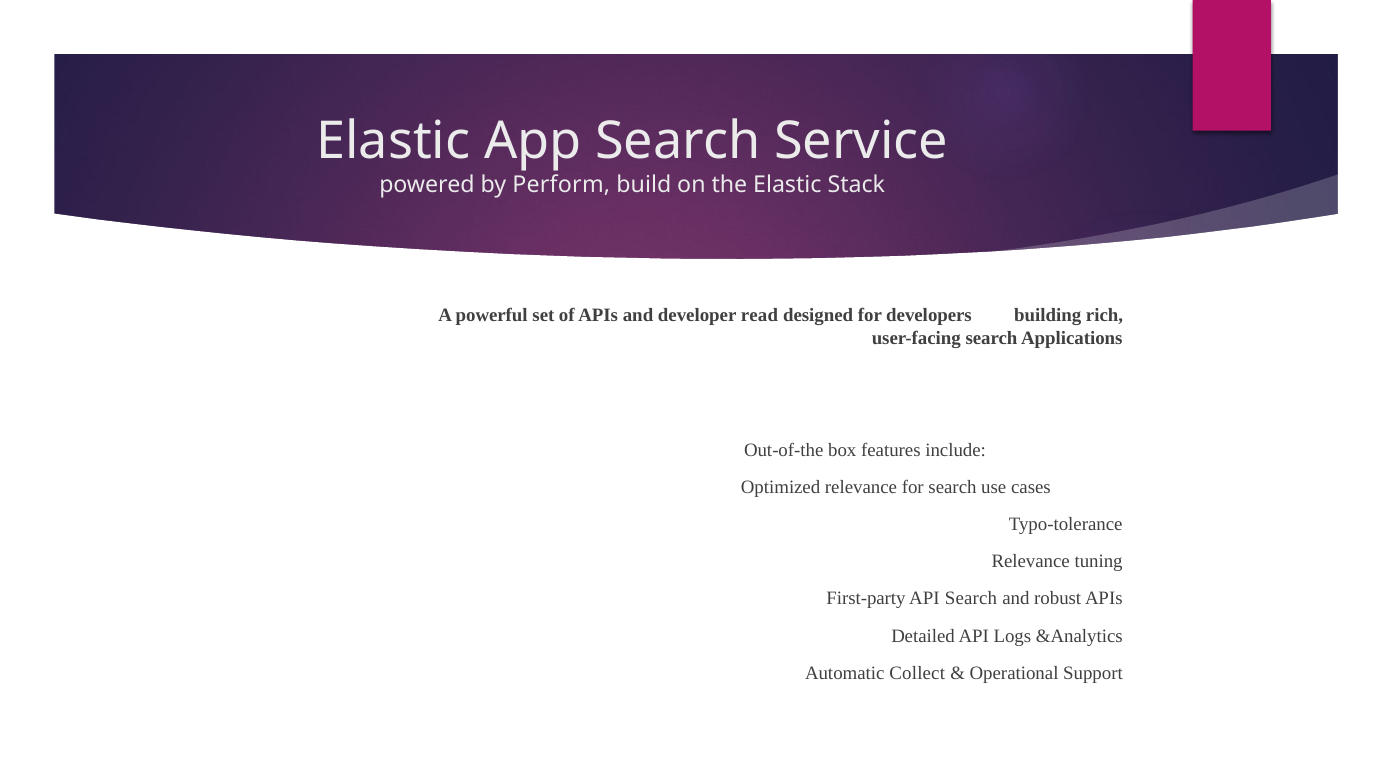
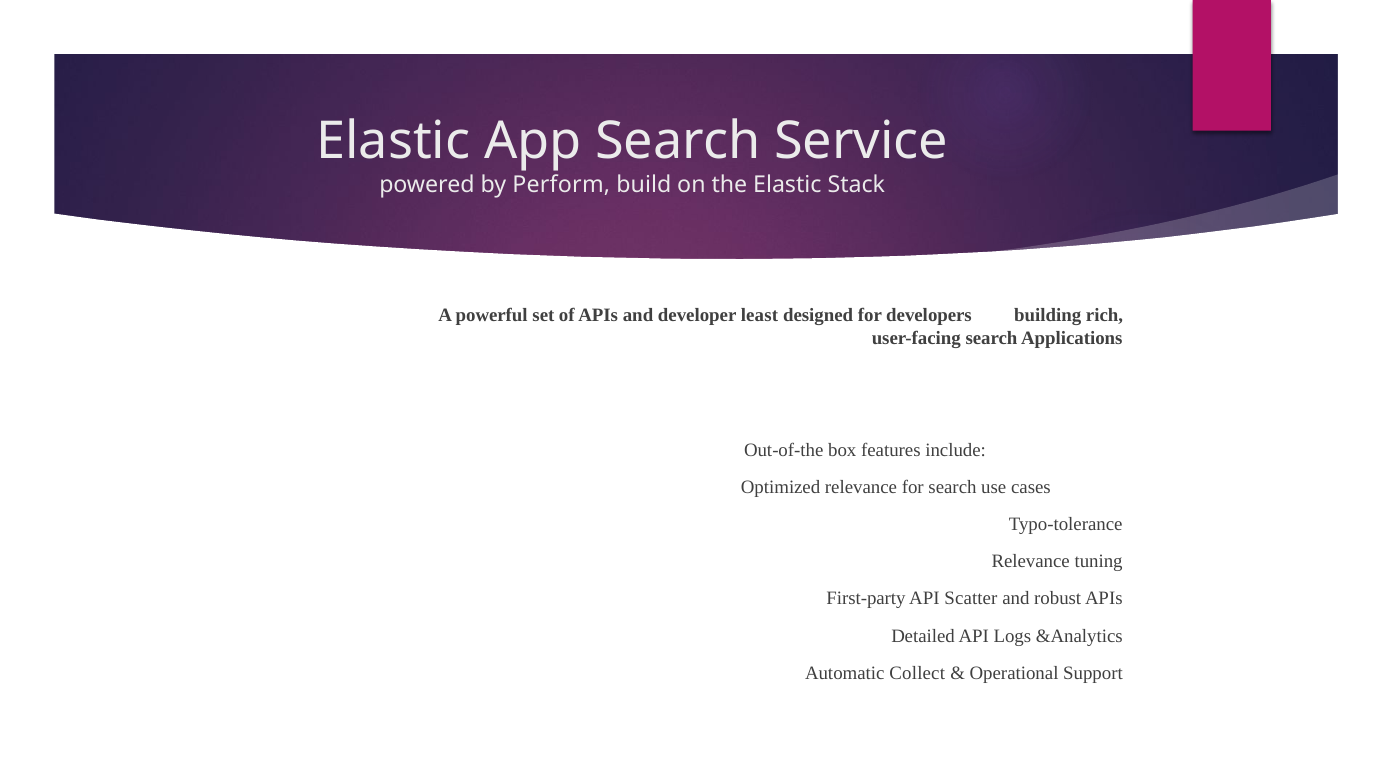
read: read -> least
API Search: Search -> Scatter
